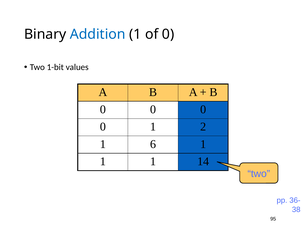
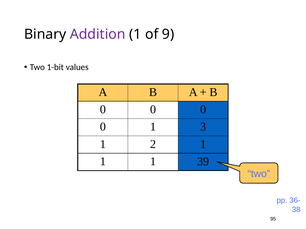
Addition colour: blue -> purple
of 0: 0 -> 9
2: 2 -> 3
6: 6 -> 2
14: 14 -> 39
